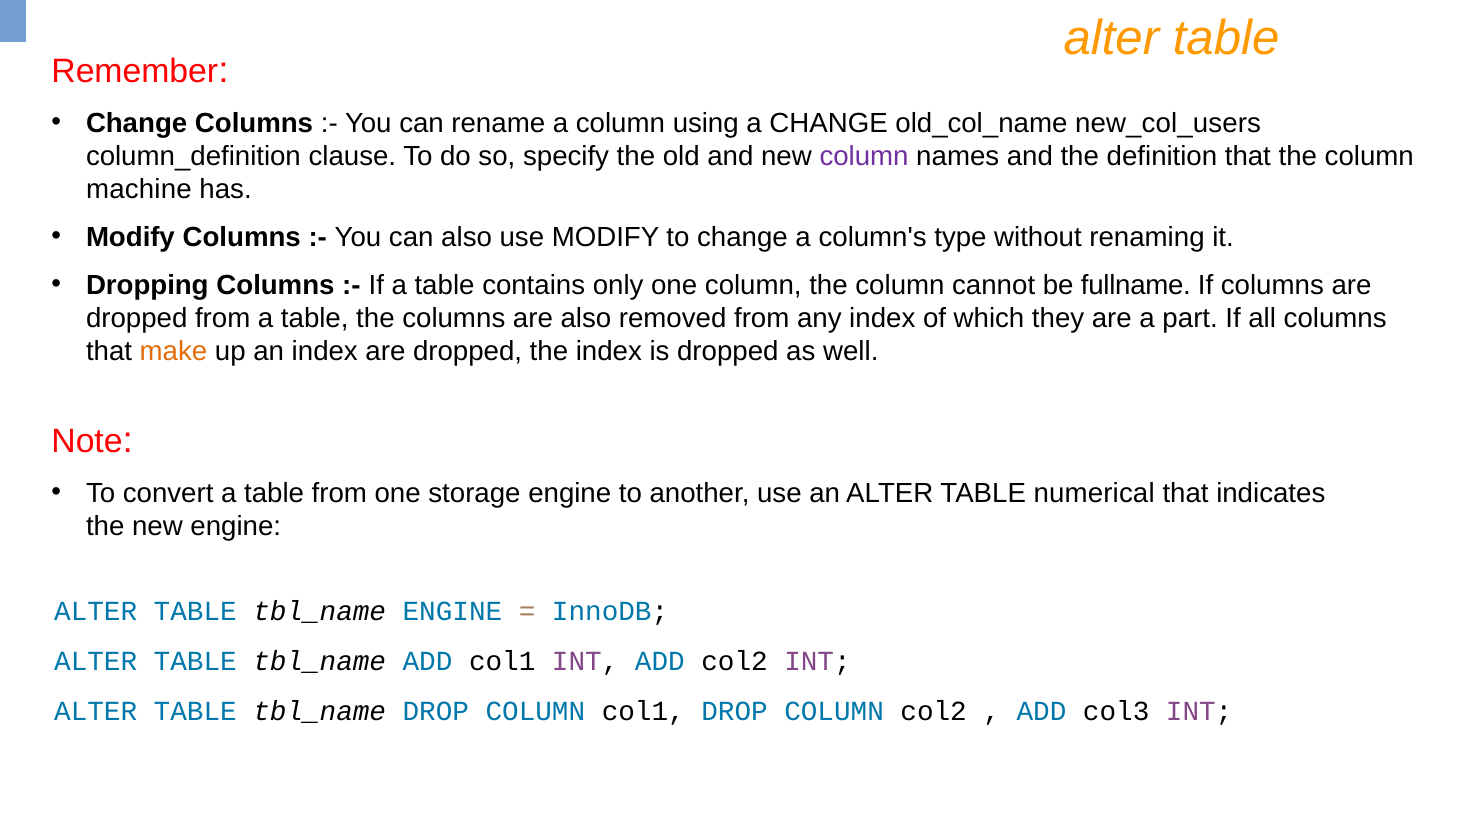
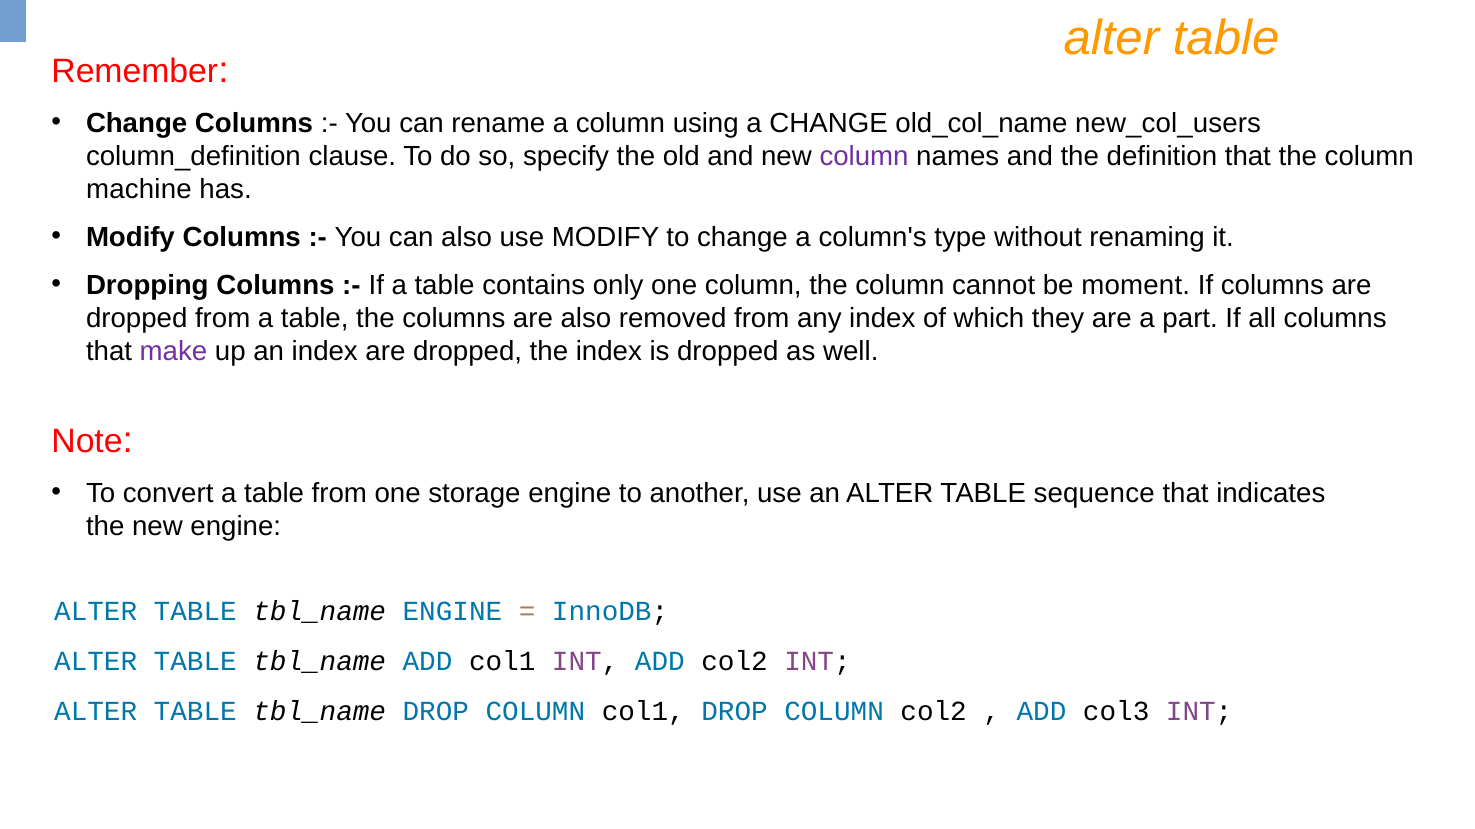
fullname: fullname -> moment
make colour: orange -> purple
numerical: numerical -> sequence
